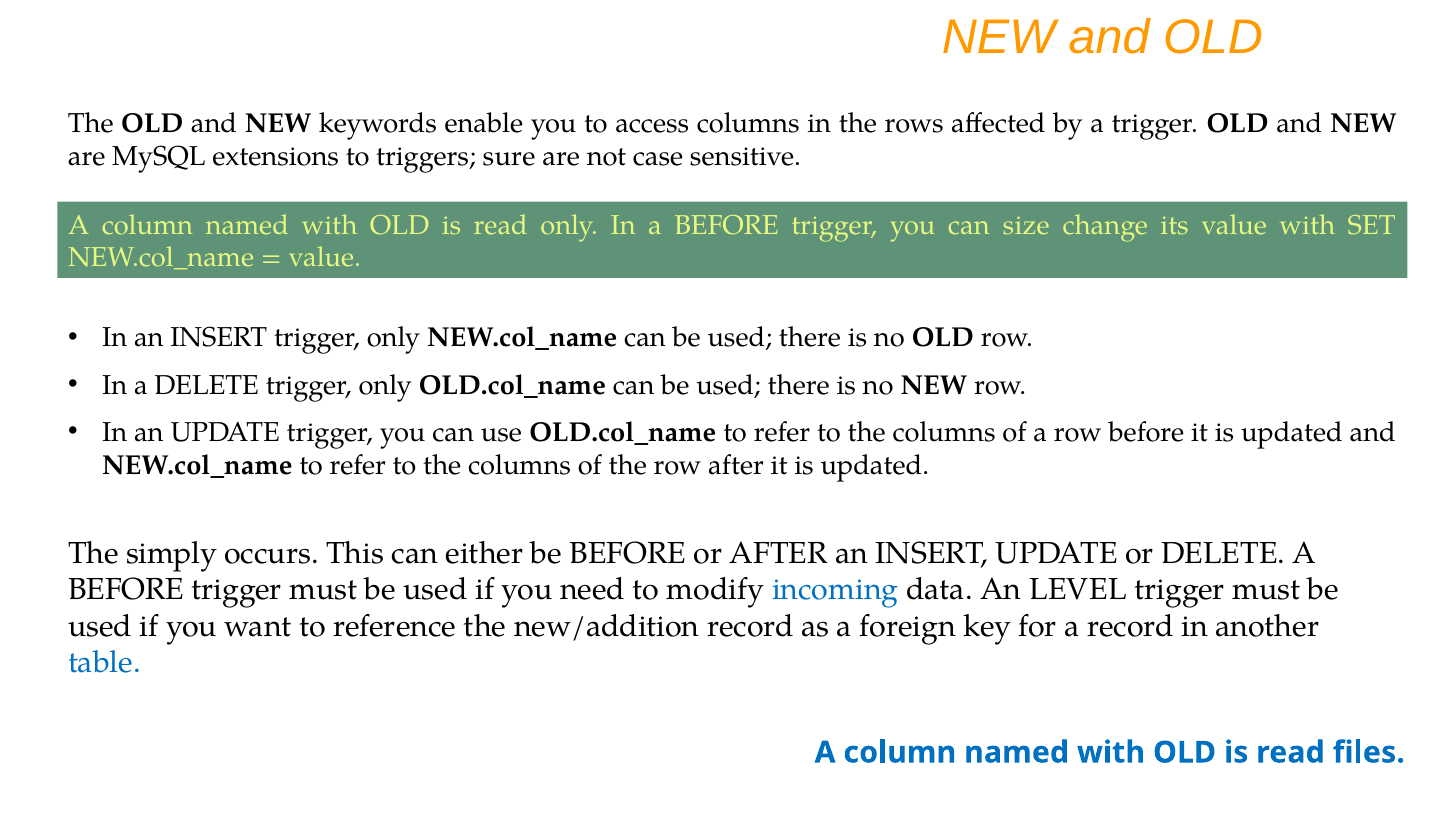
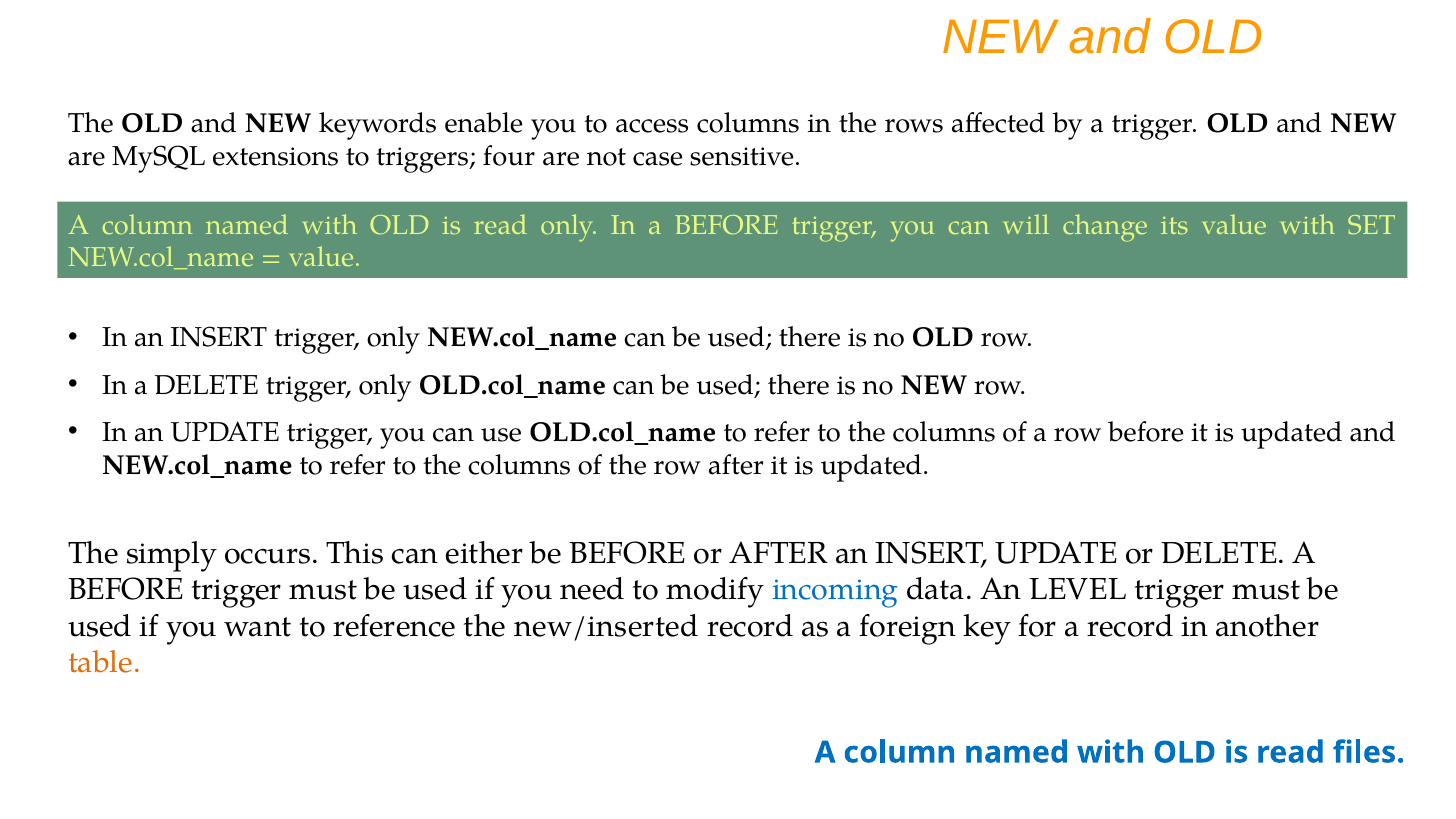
sure: sure -> four
size: size -> will
new/addition: new/addition -> new/inserted
table colour: blue -> orange
